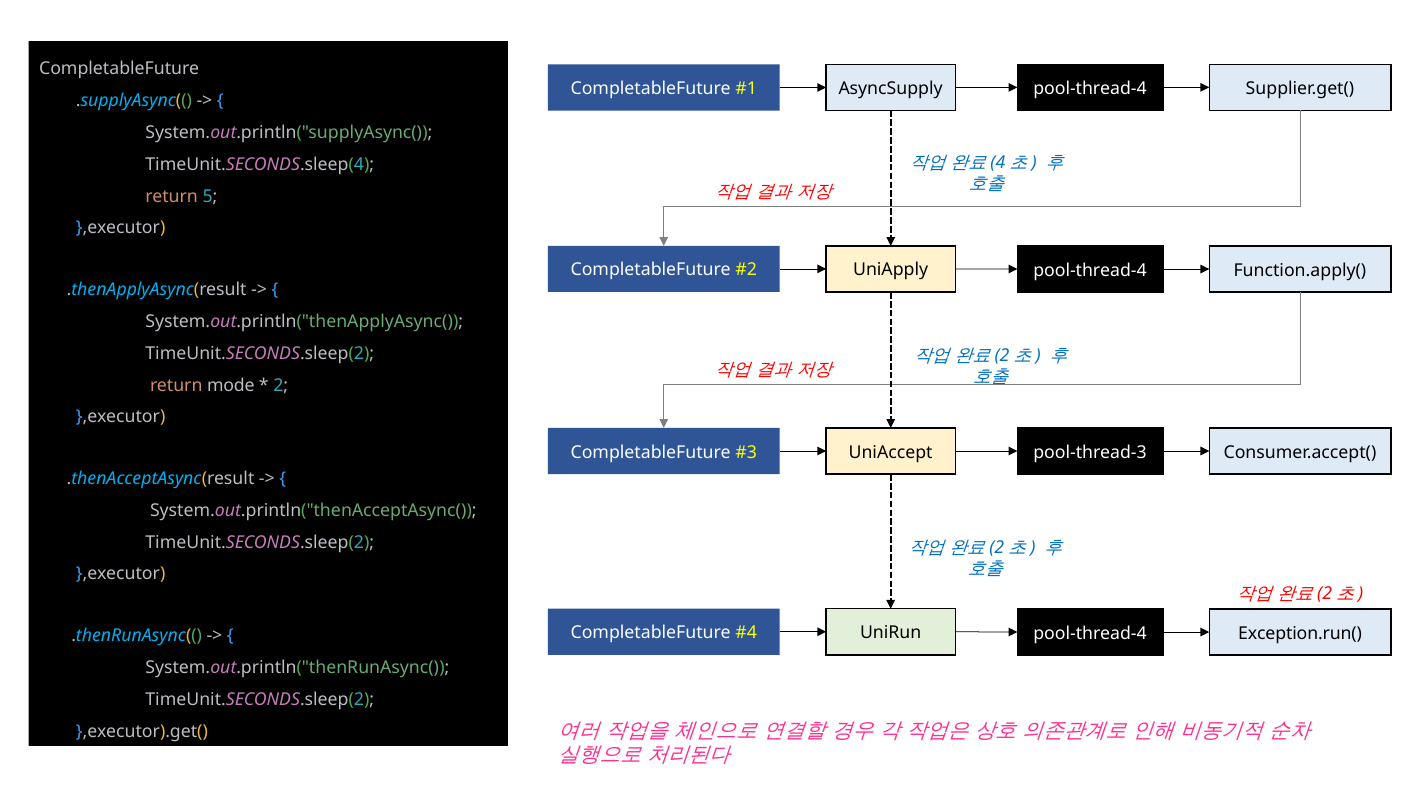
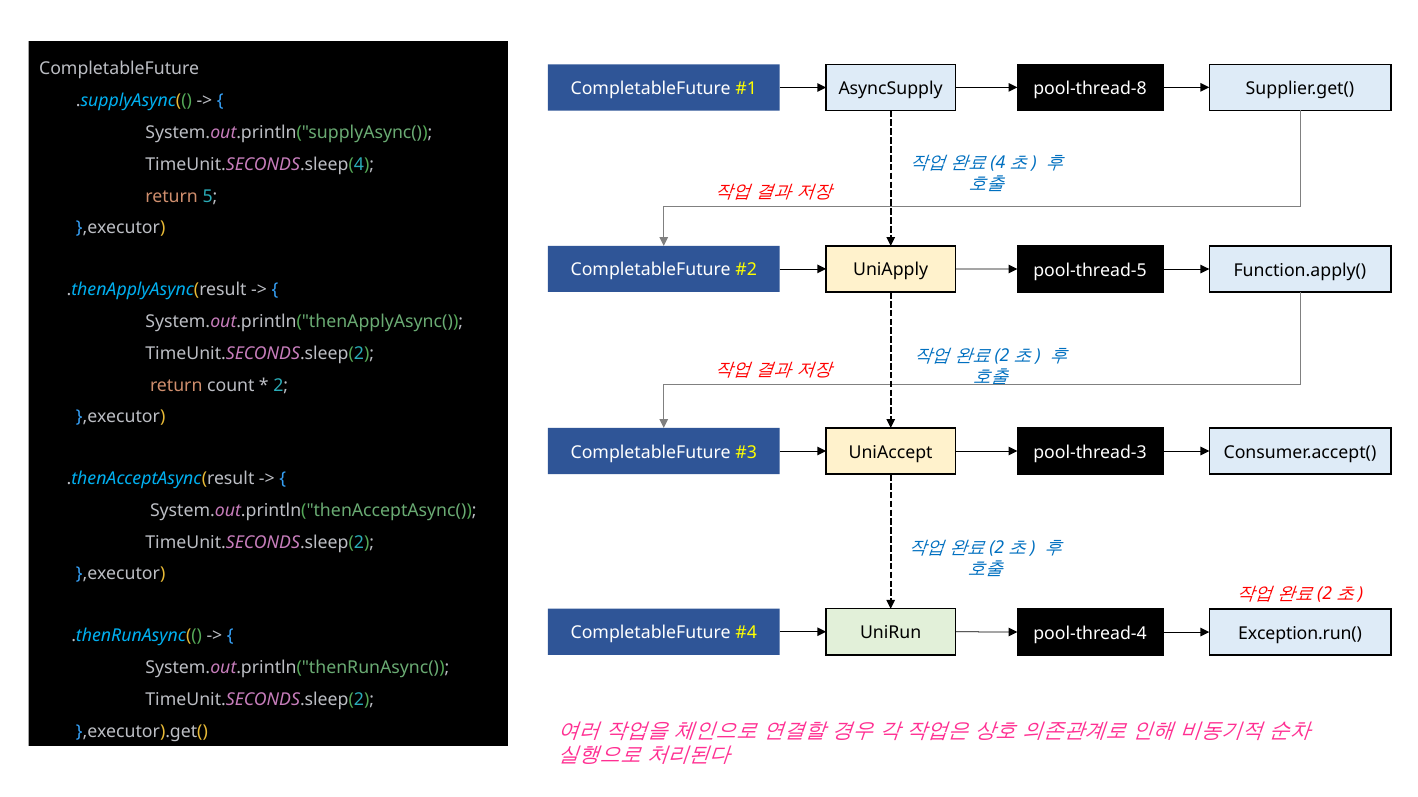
pool-thread-4 at (1090, 89): pool-thread-4 -> pool-thread-8
pool-thread-4 at (1090, 270): pool-thread-4 -> pool-thread-5
mode: mode -> count
